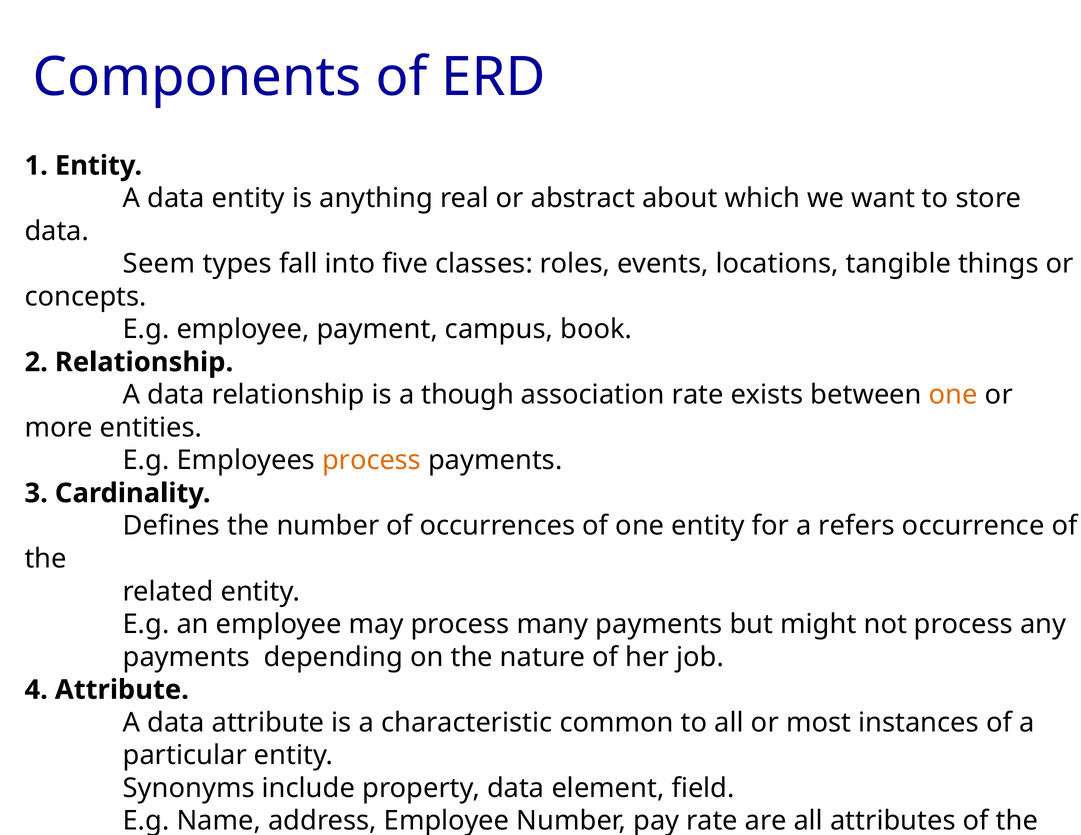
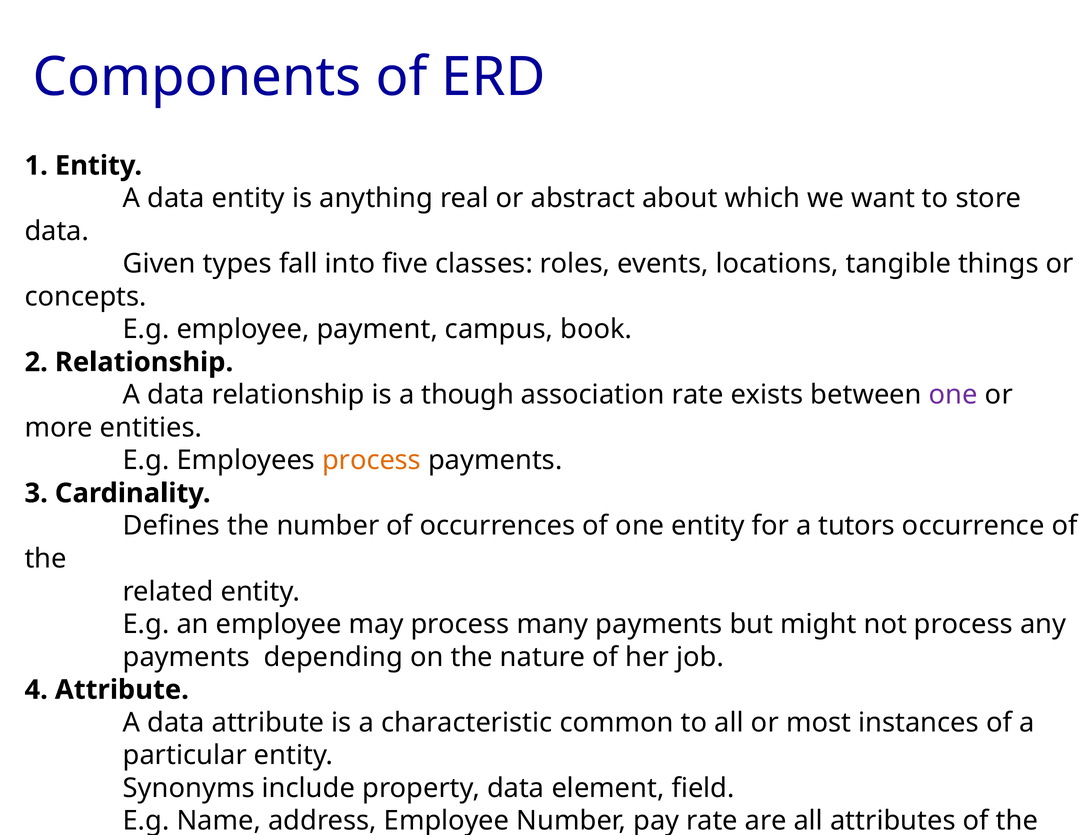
Seem: Seem -> Given
one at (953, 395) colour: orange -> purple
refers: refers -> tutors
